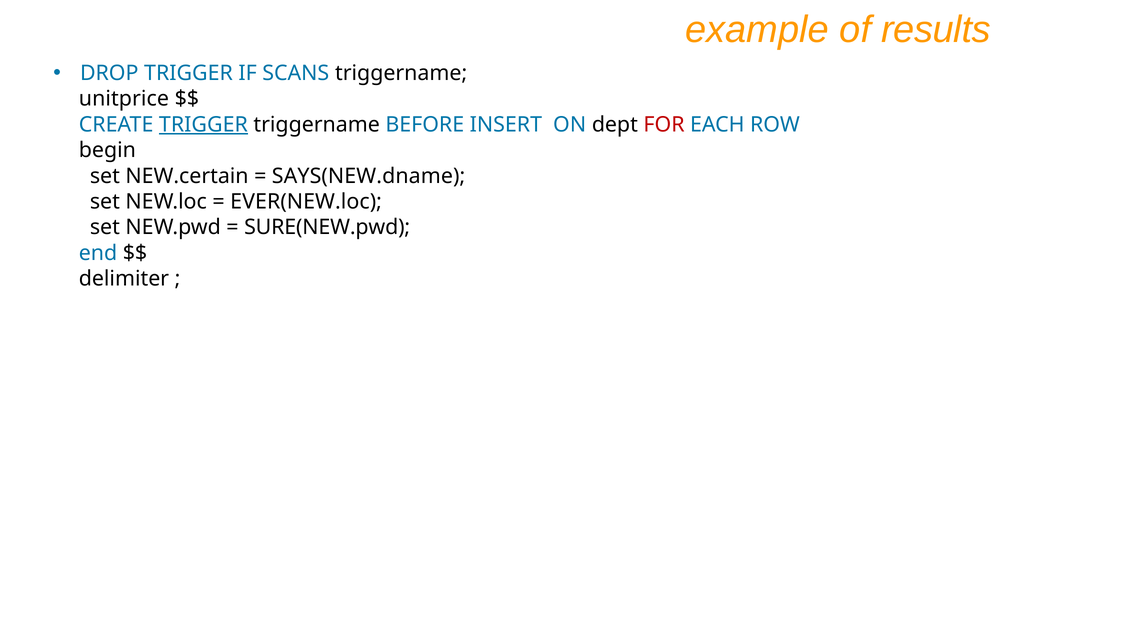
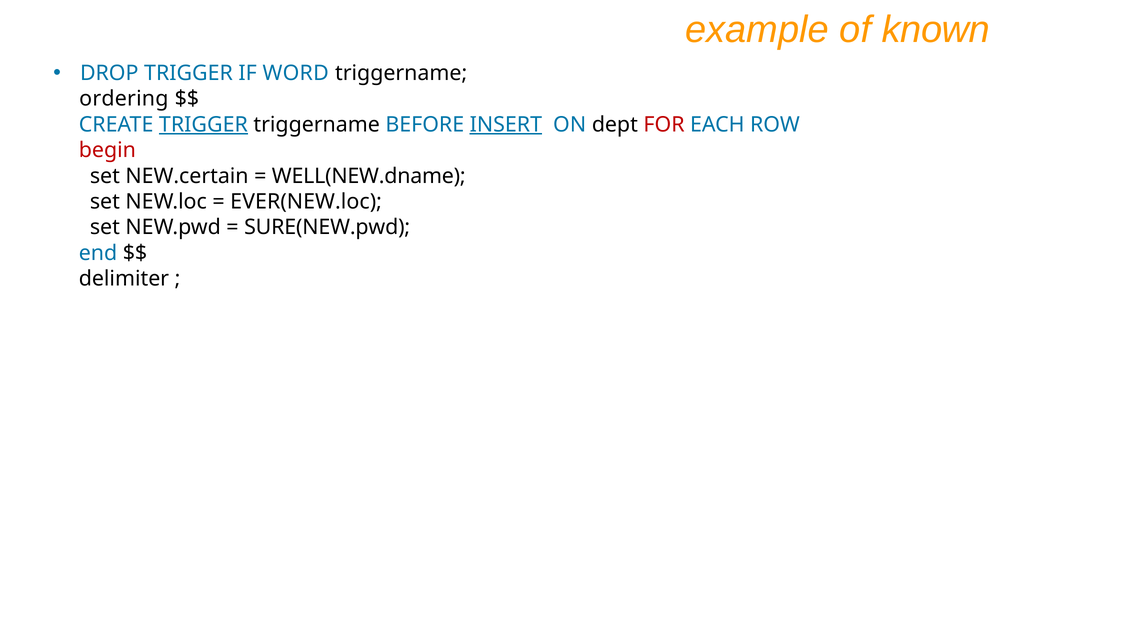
results: results -> known
SCANS: SCANS -> WORD
unitprice: unitprice -> ordering
INSERT underline: none -> present
begin colour: black -> red
SAYS(NEW.dname: SAYS(NEW.dname -> WELL(NEW.dname
